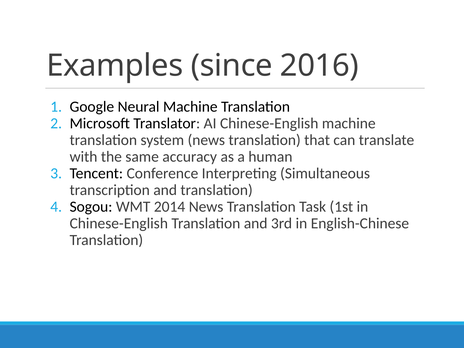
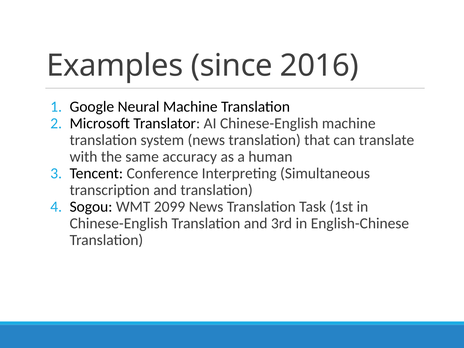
2014: 2014 -> 2099
